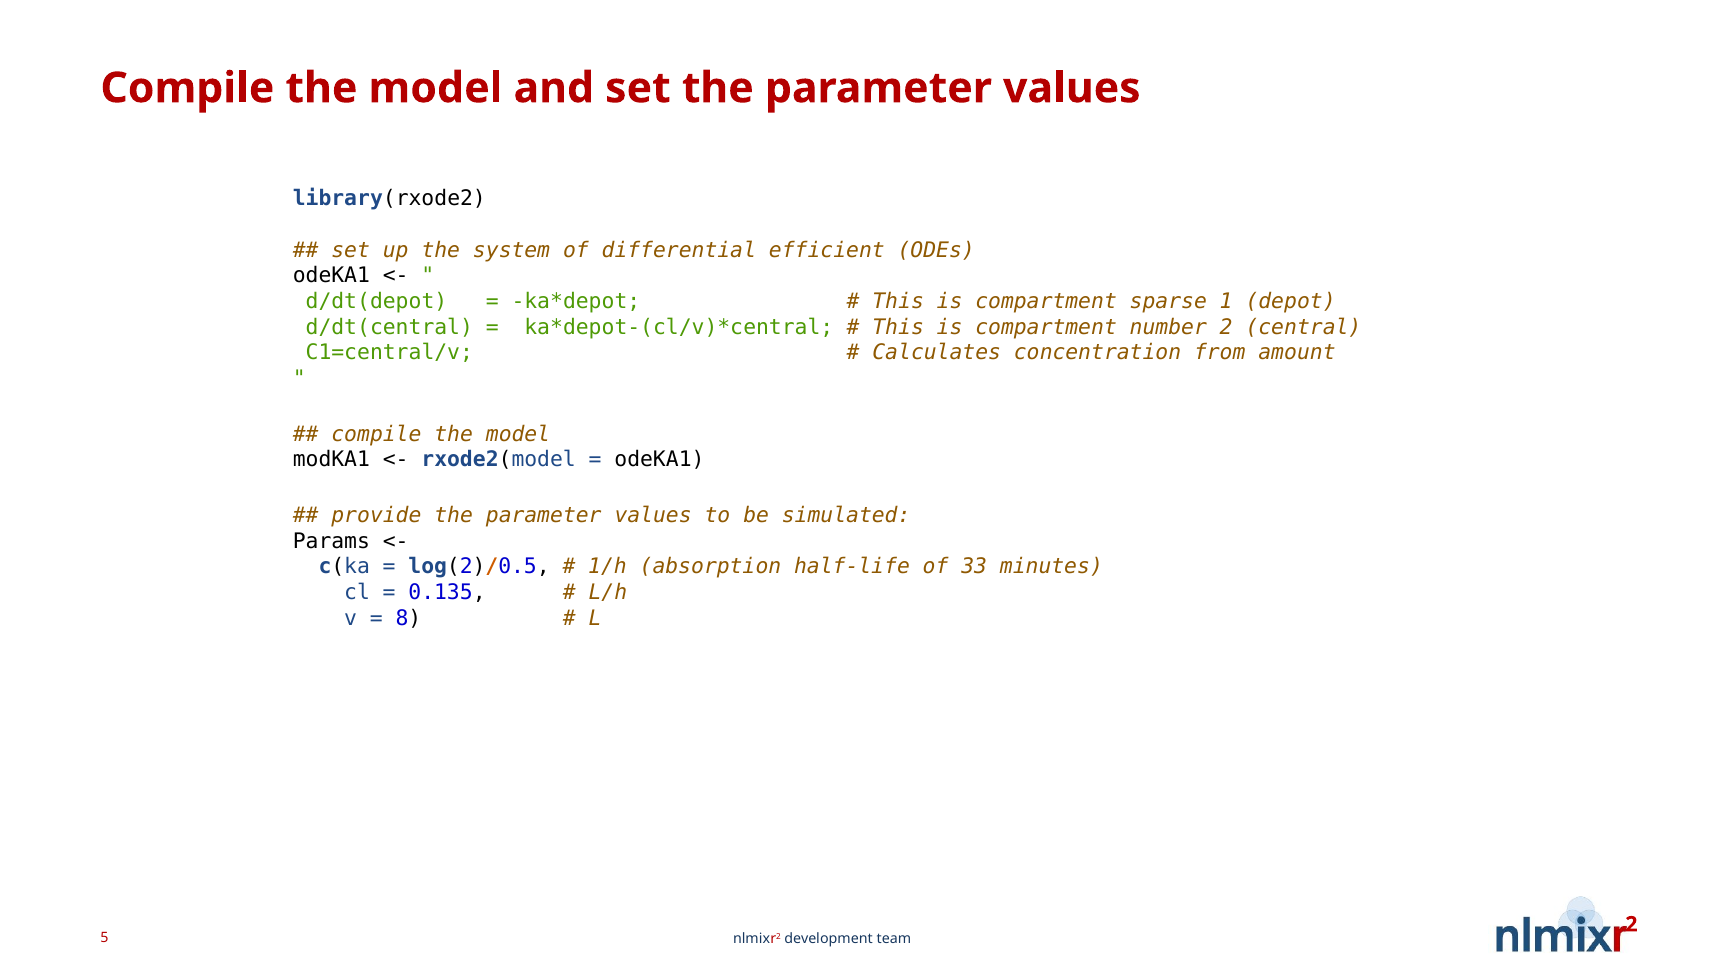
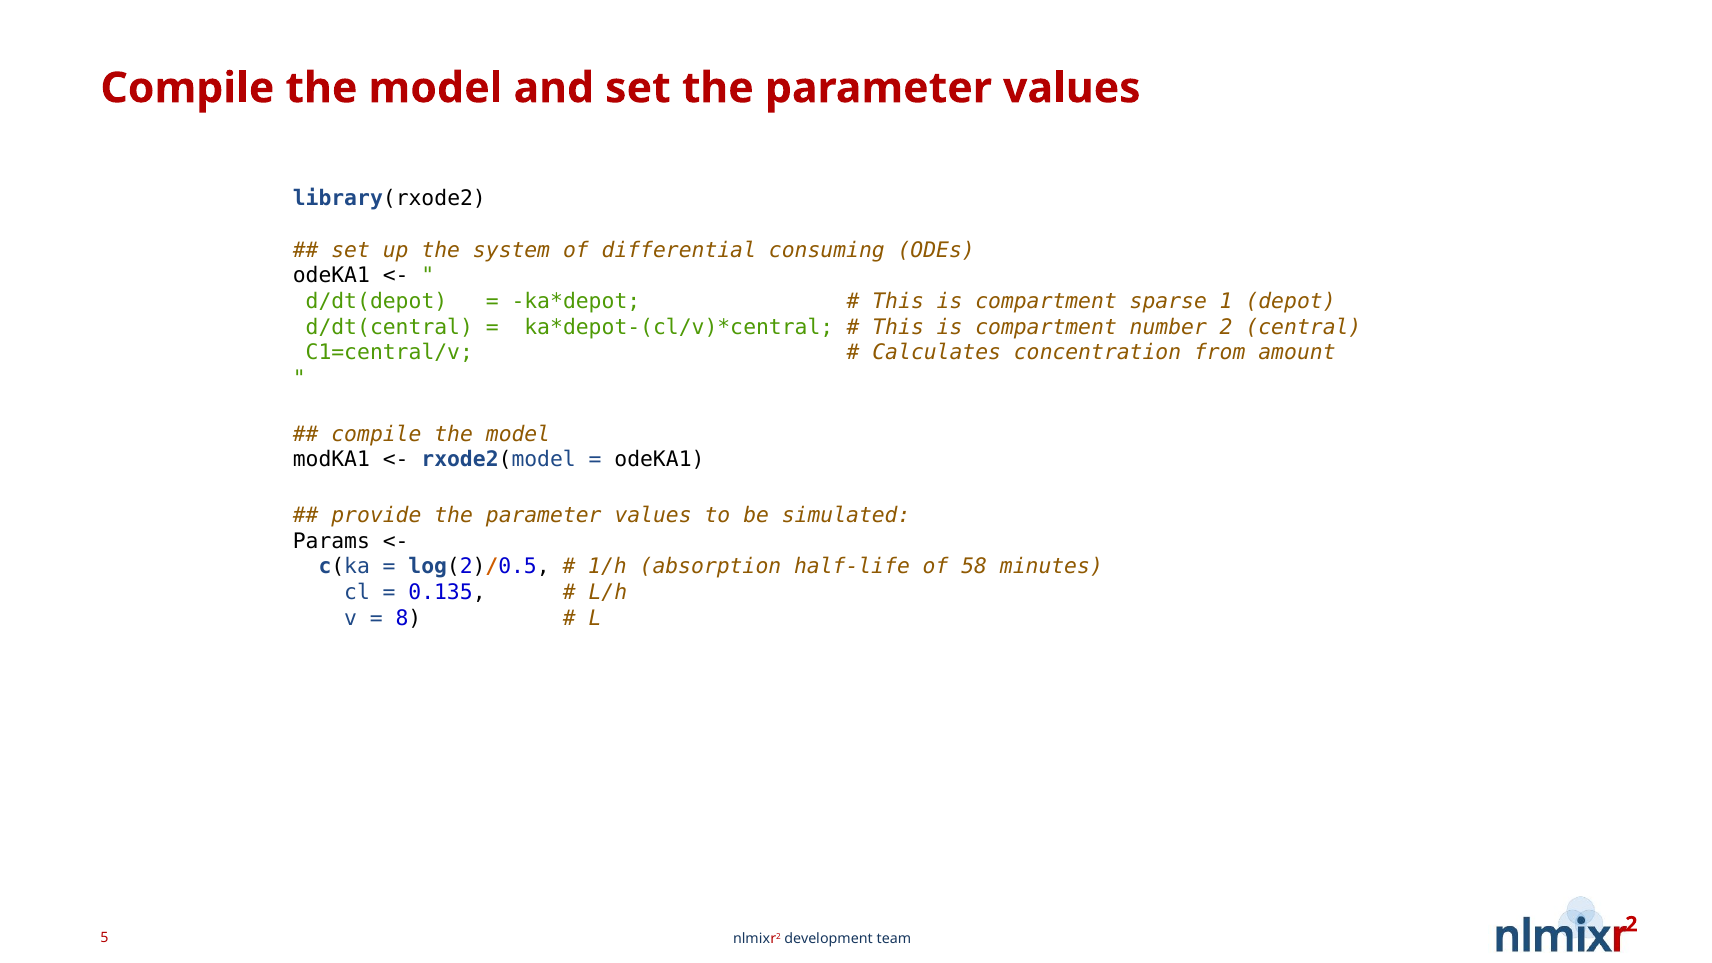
efficient: efficient -> consuming
33: 33 -> 58
